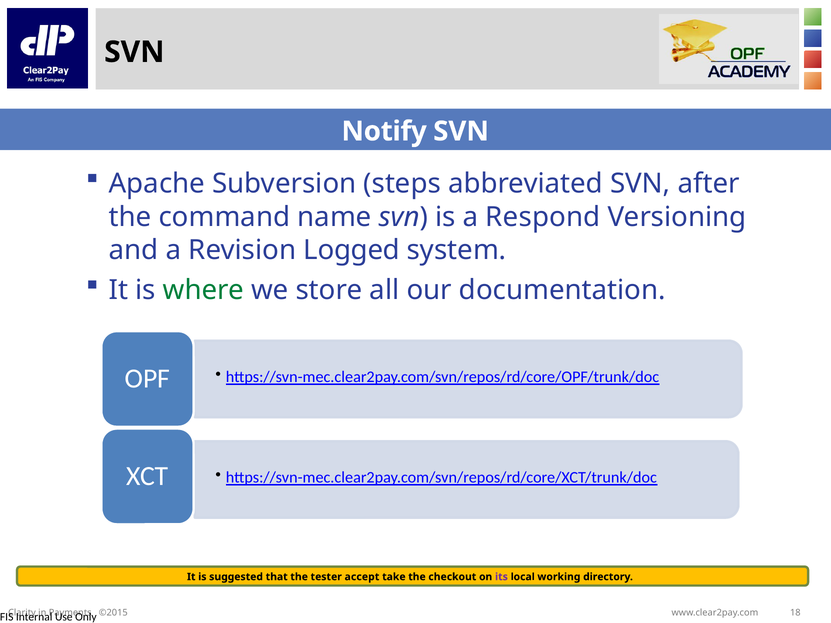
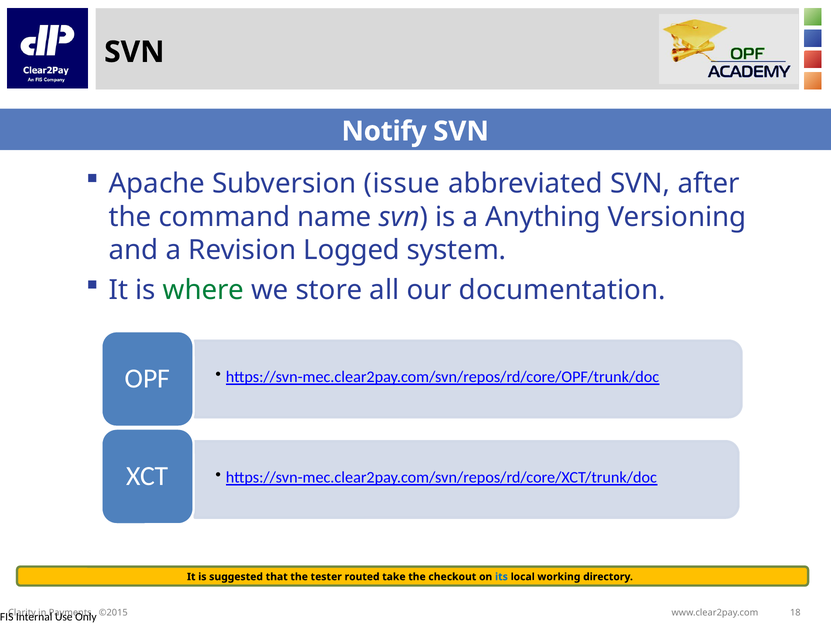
steps: steps -> issue
Respond: Respond -> Anything
accept: accept -> routed
its colour: purple -> blue
